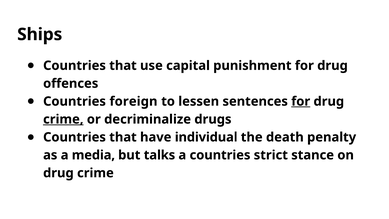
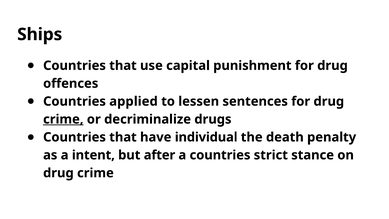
foreign: foreign -> applied
for at (301, 101) underline: present -> none
media: media -> intent
talks: talks -> after
